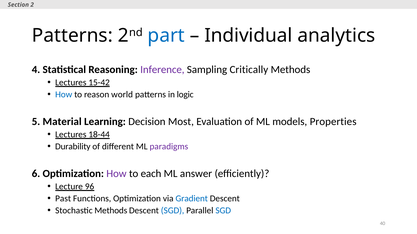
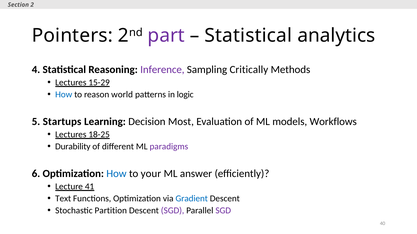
Patterns at (72, 36): Patterns -> Pointers
part colour: blue -> purple
Individual at (248, 36): Individual -> Statistical
15-42: 15-42 -> 15-29
Material: Material -> Startups
Properties: Properties -> Workflows
18-44: 18-44 -> 18-25
How at (116, 174) colour: purple -> blue
each: each -> your
96: 96 -> 41
Past: Past -> Text
Stochastic Methods: Methods -> Partition
SGD at (173, 211) colour: blue -> purple
SGD at (223, 211) colour: blue -> purple
